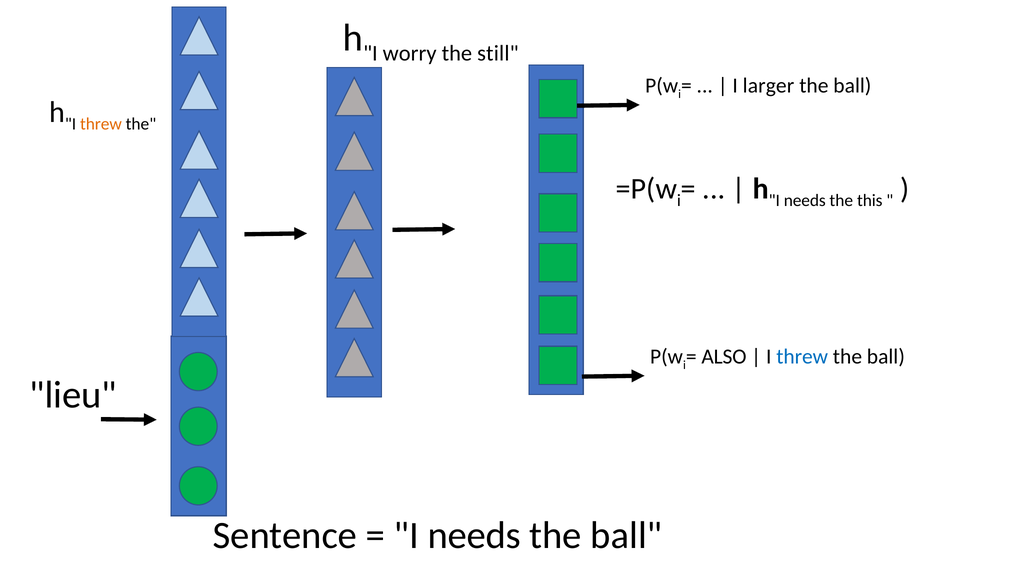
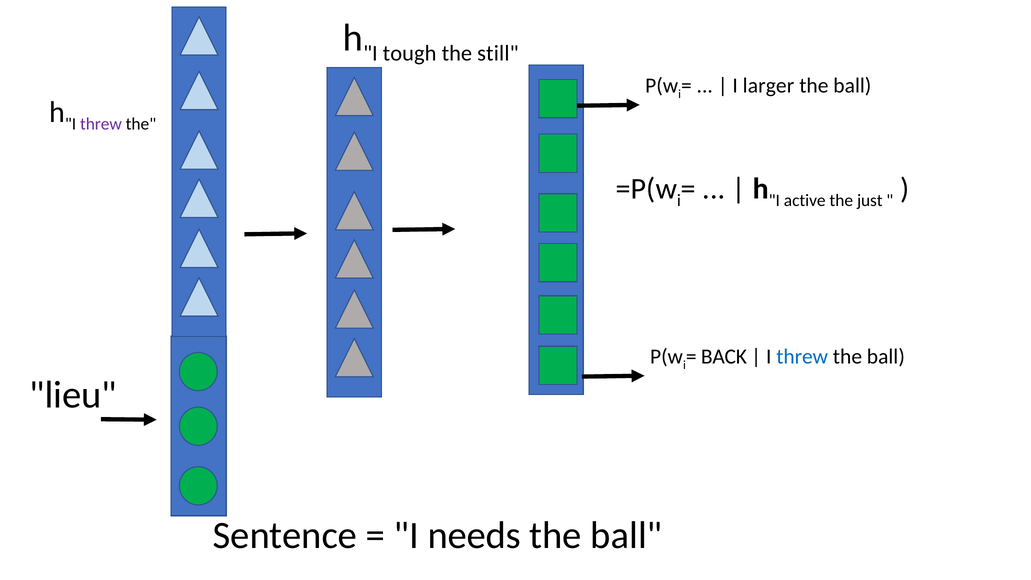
worry: worry -> tough
threw at (101, 124) colour: orange -> purple
needs at (805, 201): needs -> active
this: this -> just
ALSO: ALSO -> BACK
